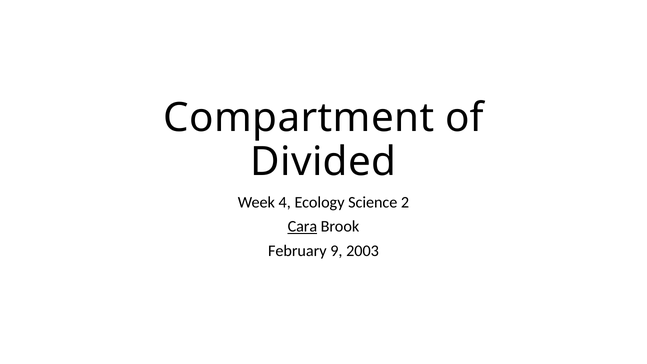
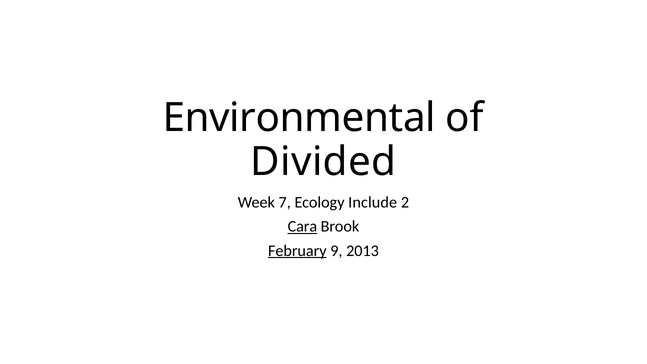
Compartment: Compartment -> Environmental
4: 4 -> 7
Science: Science -> Include
February underline: none -> present
2003: 2003 -> 2013
